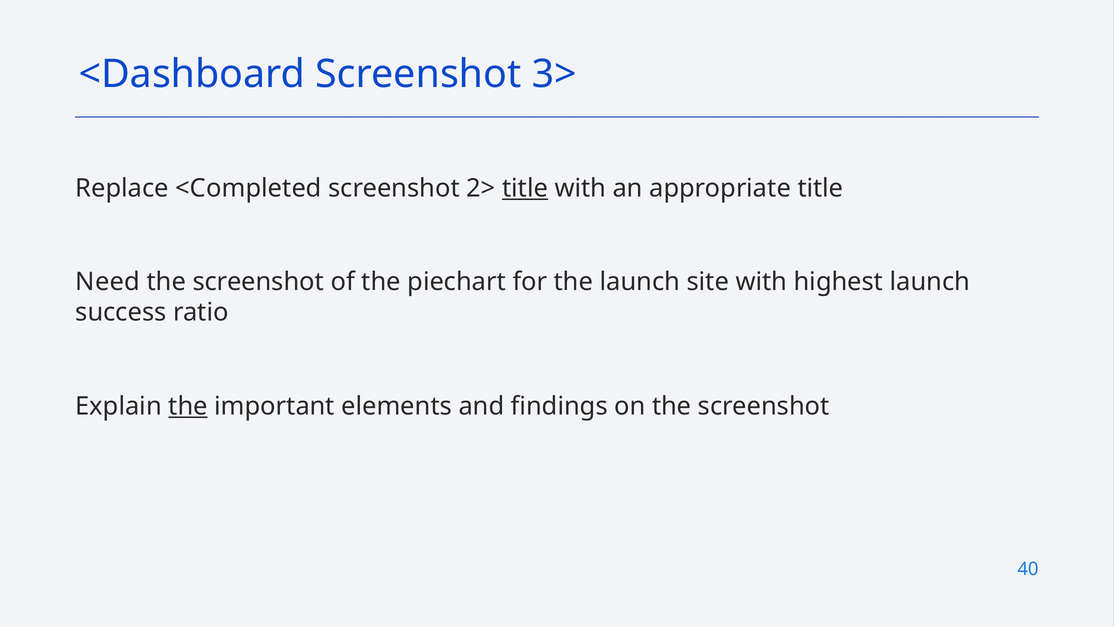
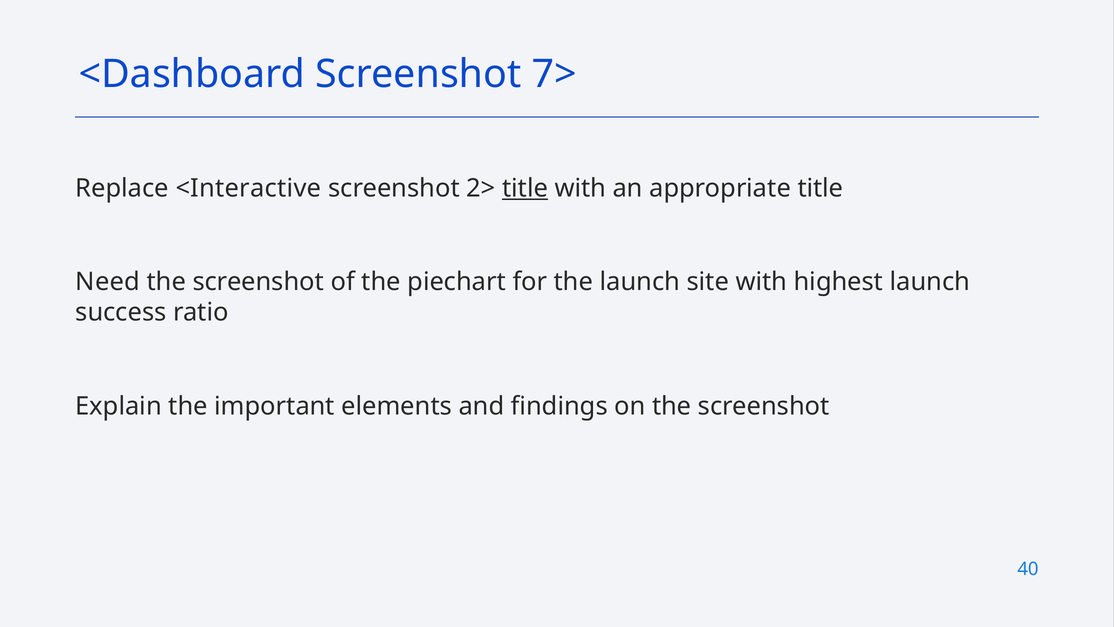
3>: 3> -> 7>
<Completed: <Completed -> <Interactive
the at (188, 406) underline: present -> none
